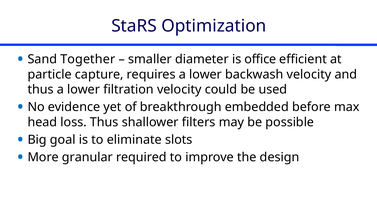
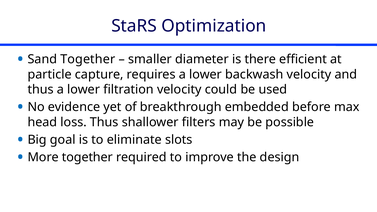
office: office -> there
More granular: granular -> together
